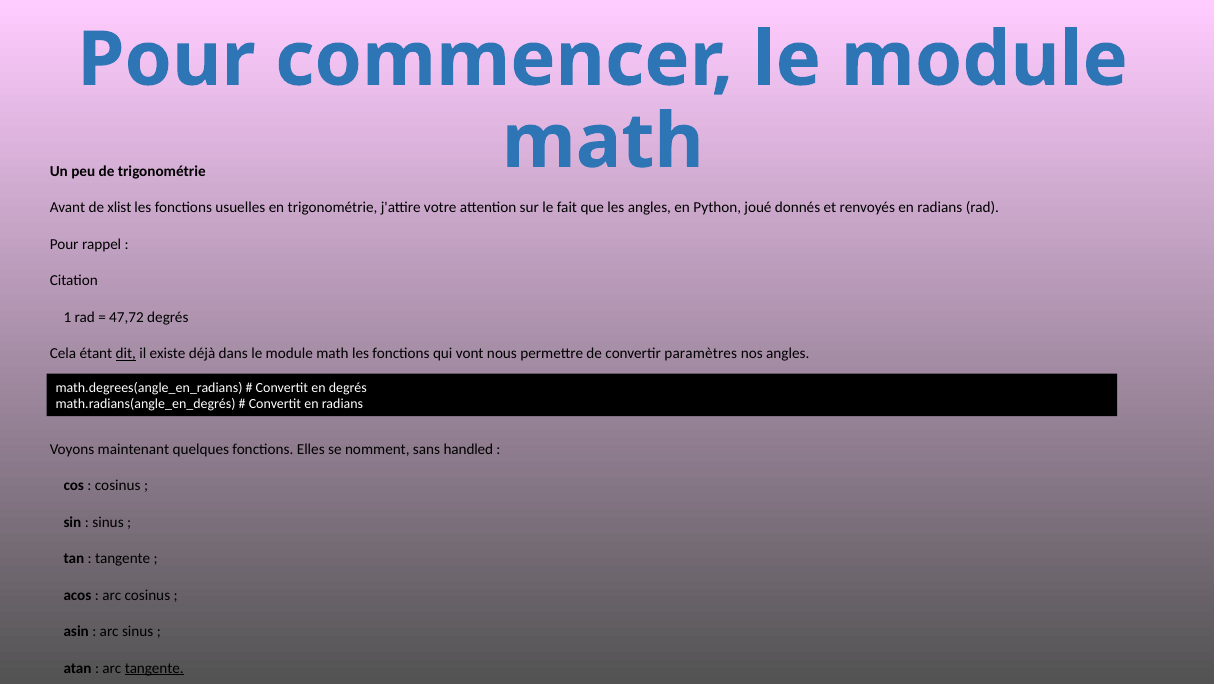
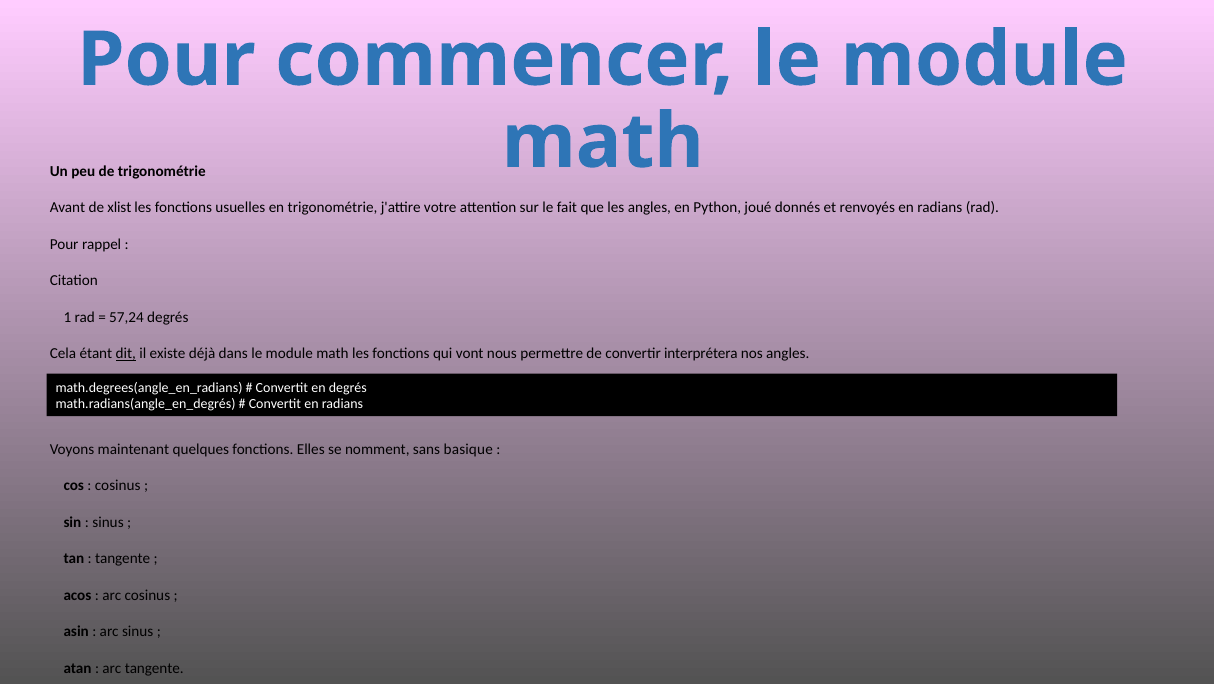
47,72: 47,72 -> 57,24
paramètres: paramètres -> interprétera
handled: handled -> basique
tangente at (154, 669) underline: present -> none
